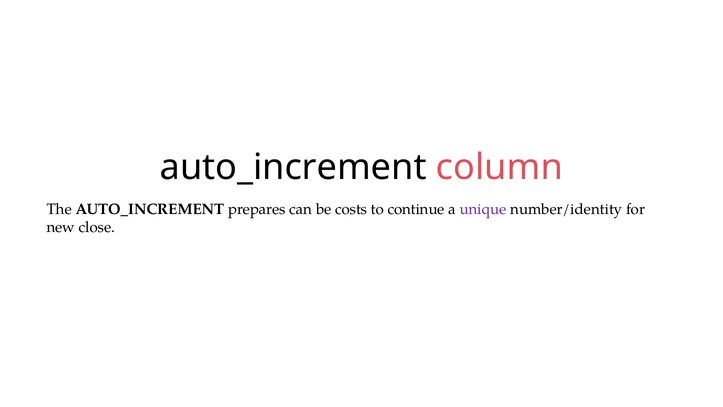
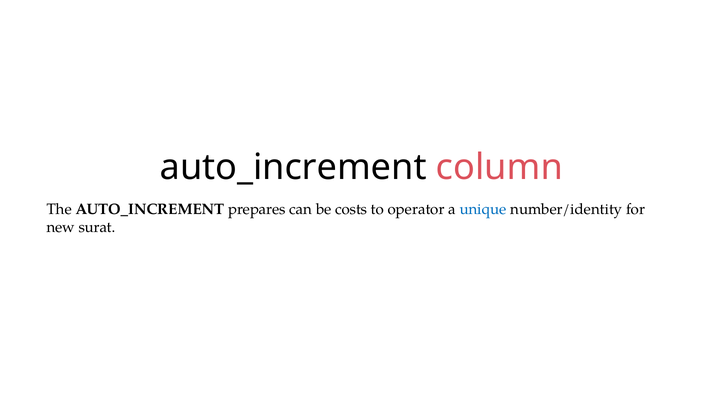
continue: continue -> operator
unique colour: purple -> blue
close: close -> surat
